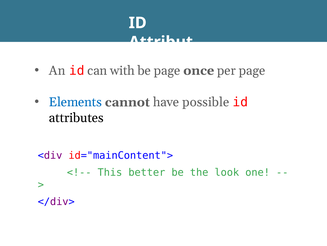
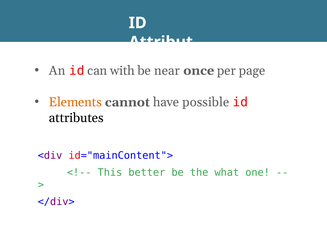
page at (167, 70): page -> near
Elements colour: blue -> orange
look: look -> what
